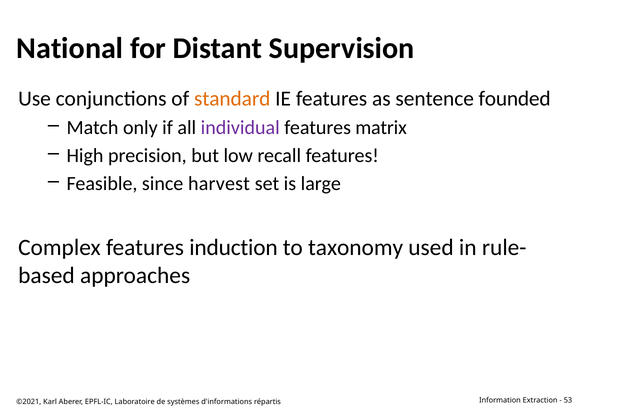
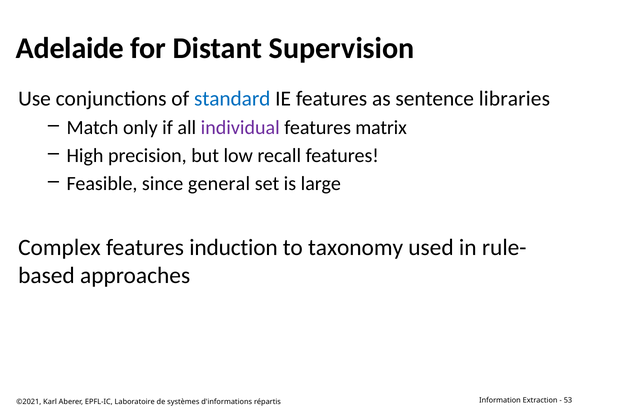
National: National -> Adelaide
standard colour: orange -> blue
founded: founded -> libraries
harvest: harvest -> general
